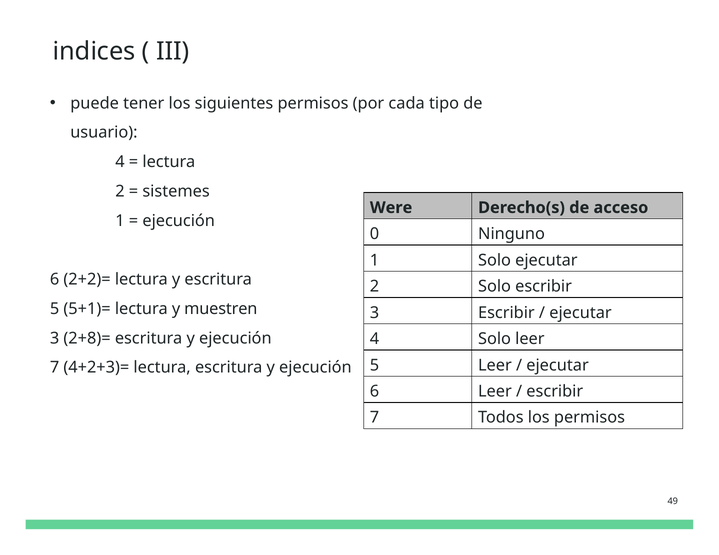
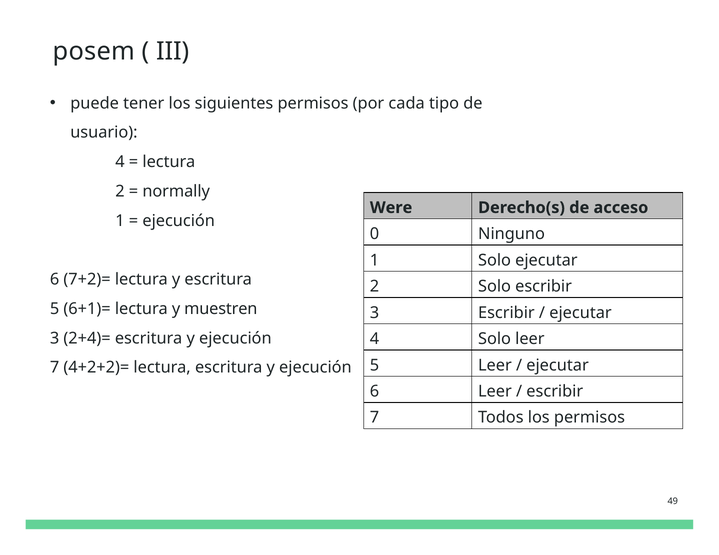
indices: indices -> posem
sistemes: sistemes -> normally
2+2)=: 2+2)= -> 7+2)=
5+1)=: 5+1)= -> 6+1)=
2+8)=: 2+8)= -> 2+4)=
4+2+3)=: 4+2+3)= -> 4+2+2)=
